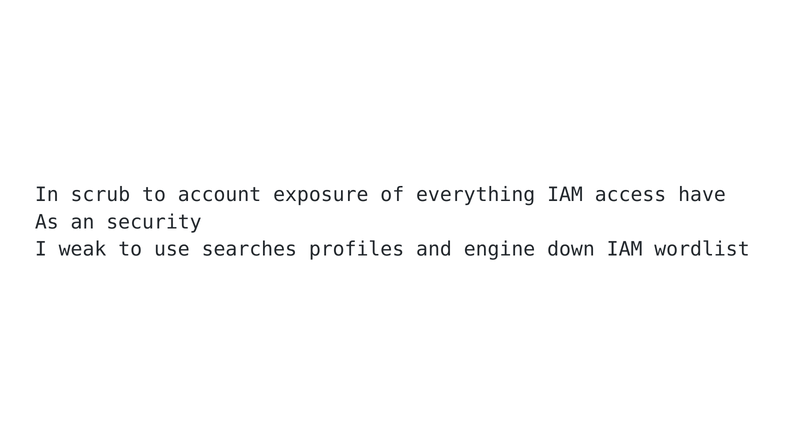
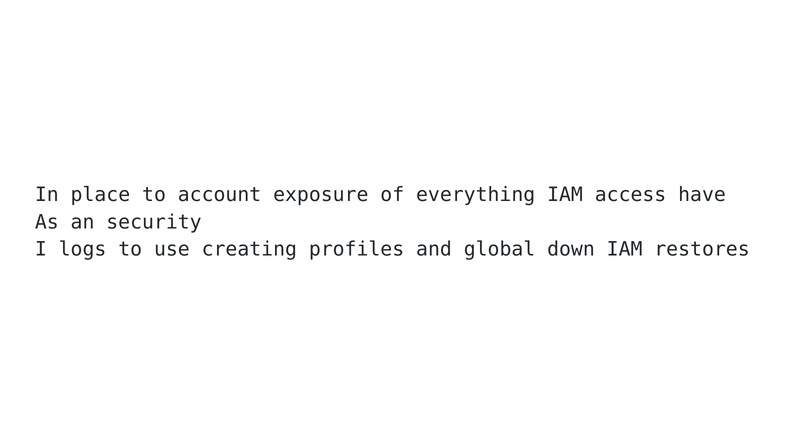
scrub: scrub -> place
weak: weak -> logs
searches: searches -> creating
engine: engine -> global
wordlist: wordlist -> restores
